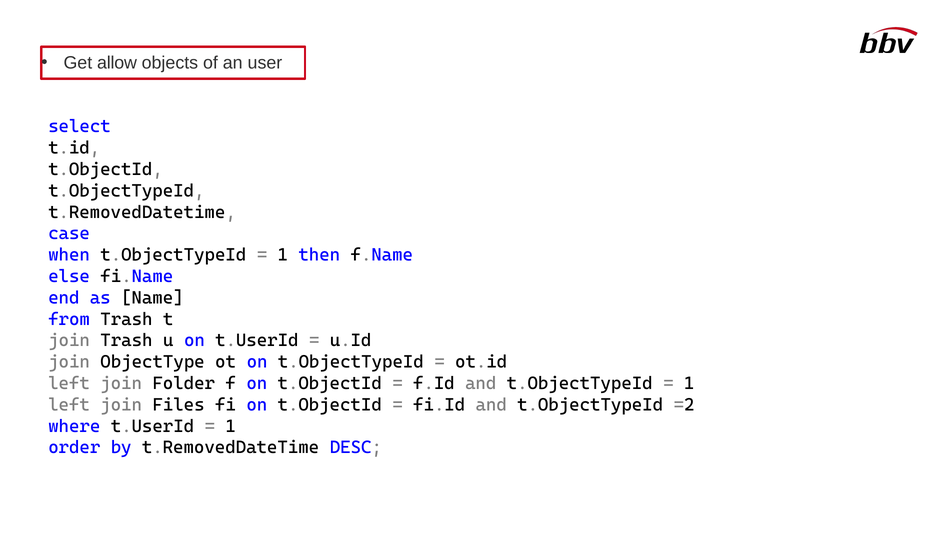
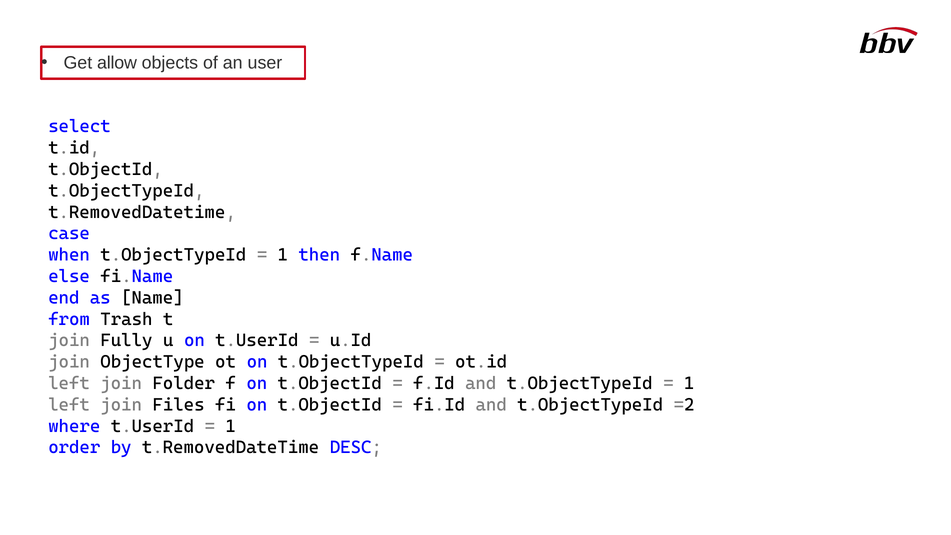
join Trash: Trash -> Fully
